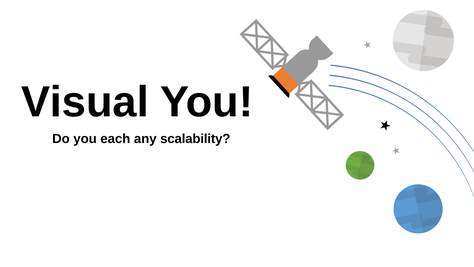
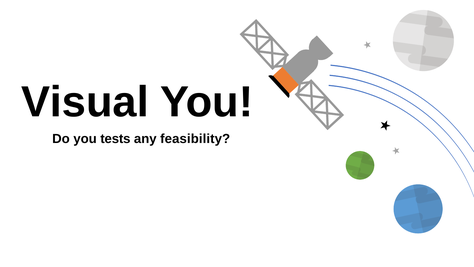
each: each -> tests
scalability: scalability -> feasibility
